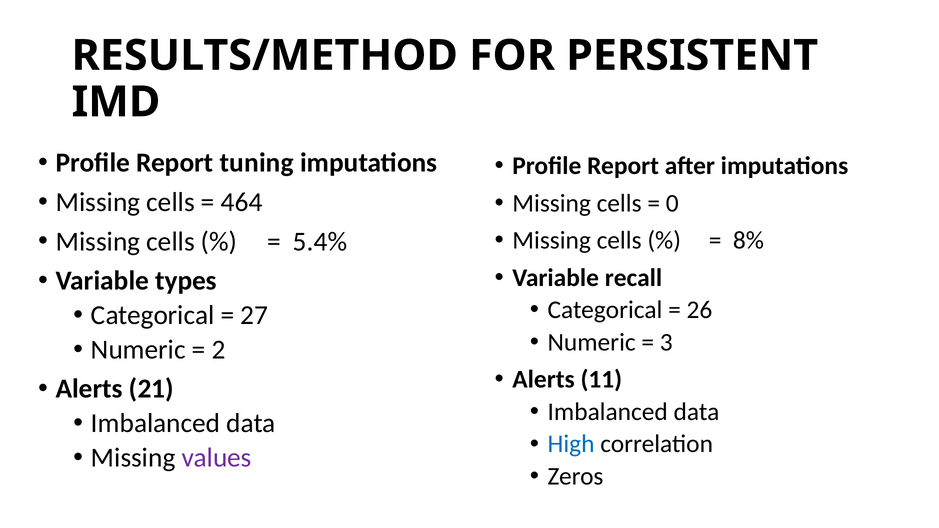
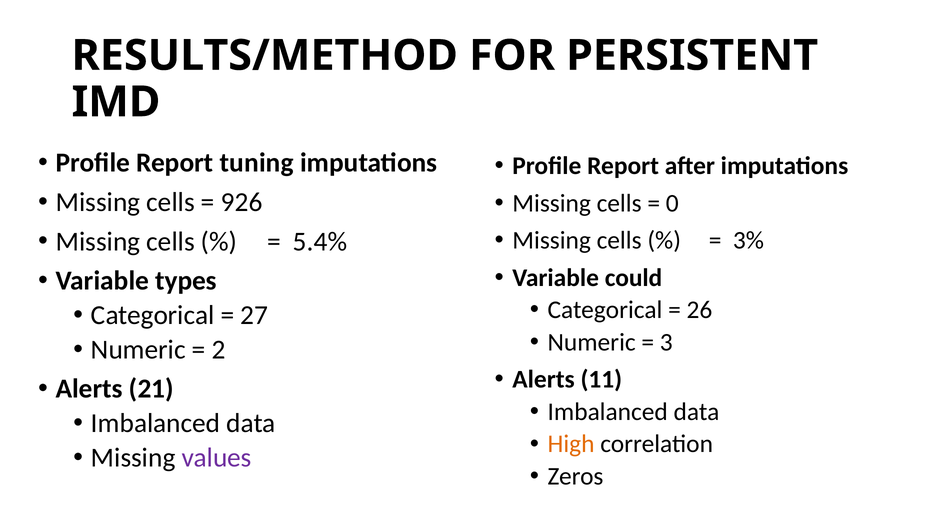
464: 464 -> 926
8%: 8% -> 3%
recall: recall -> could
High colour: blue -> orange
